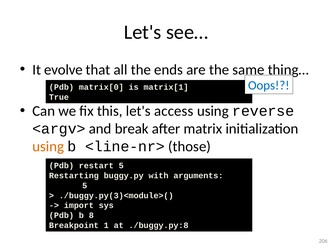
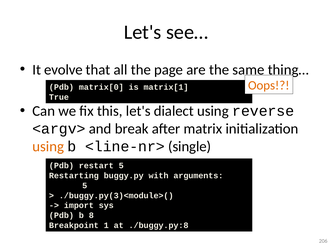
ends: ends -> page
Oops colour: blue -> orange
access: access -> dialect
those: those -> single
